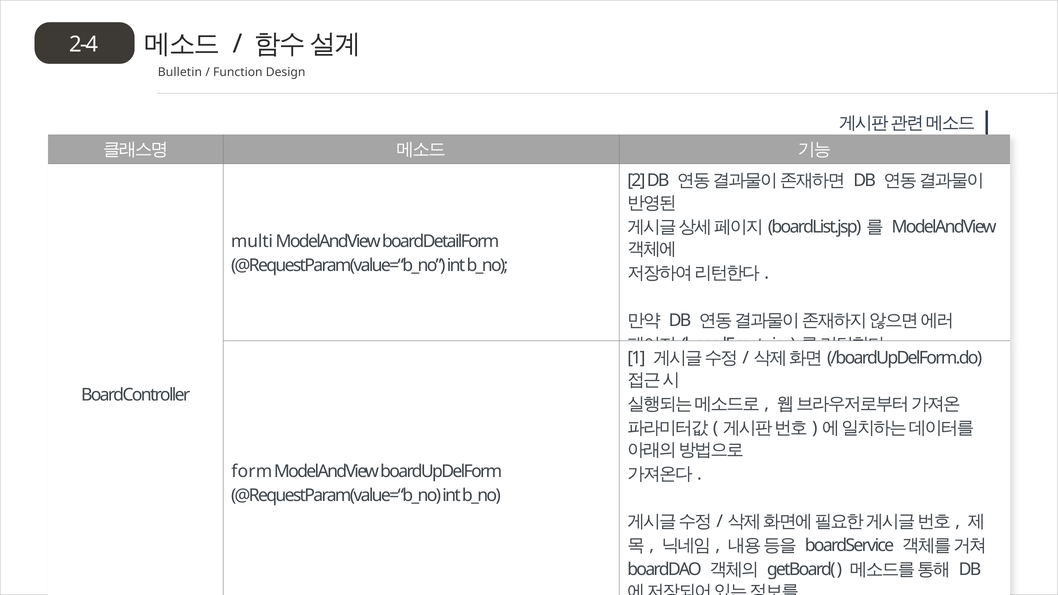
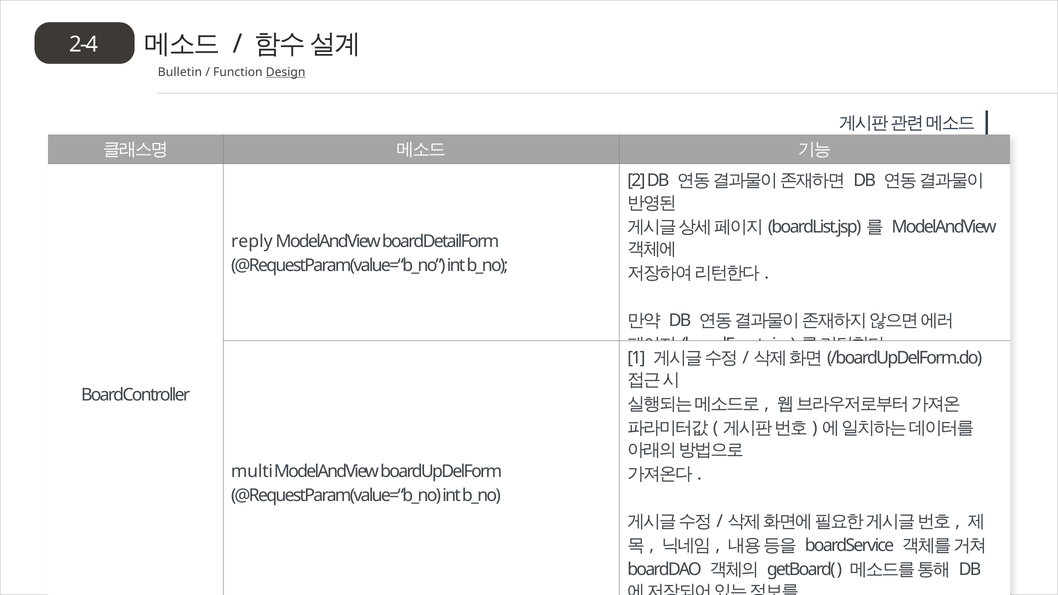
Design underline: none -> present
multi: multi -> reply
form: form -> multi
